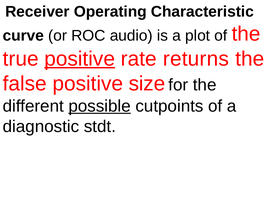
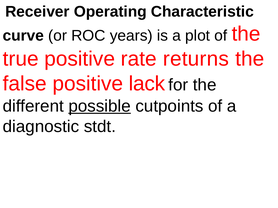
audio: audio -> years
positive at (80, 59) underline: present -> none
size: size -> lack
